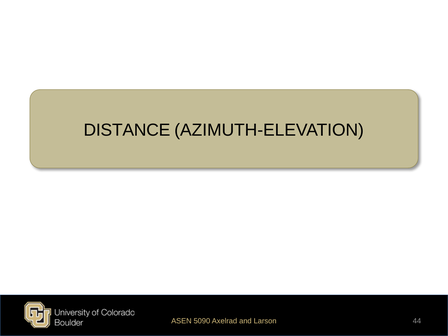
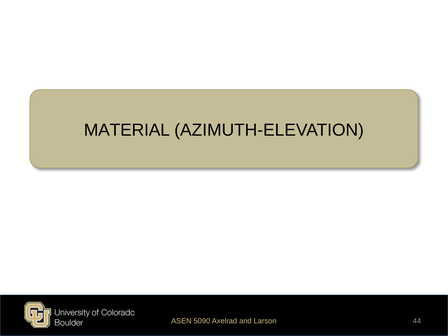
DISTANCE: DISTANCE -> MATERIAL
